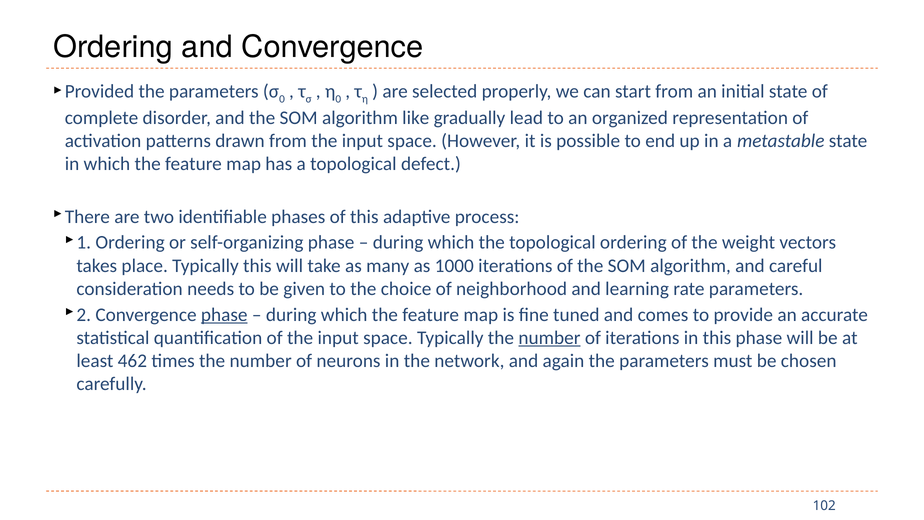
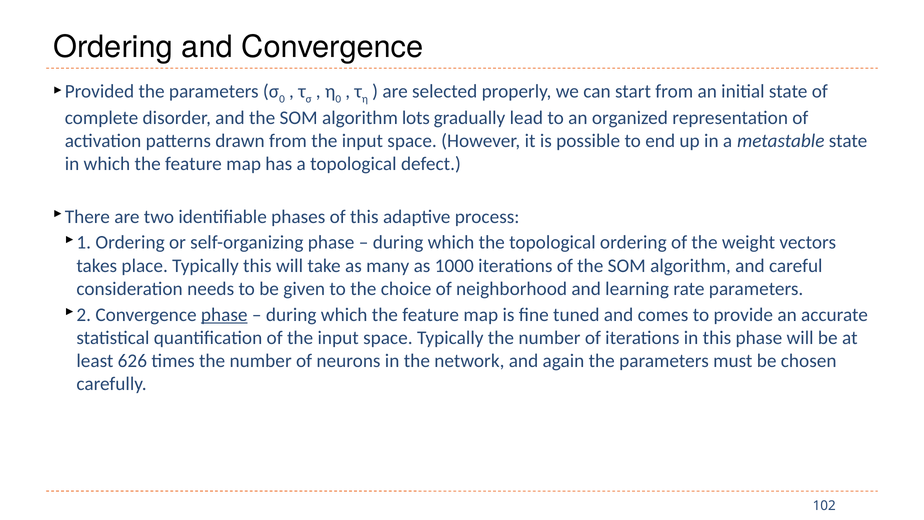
like: like -> lots
number at (549, 338) underline: present -> none
462: 462 -> 626
